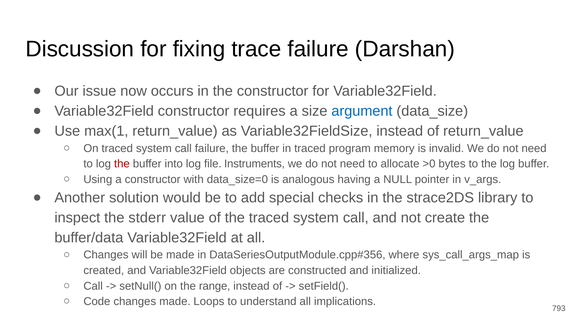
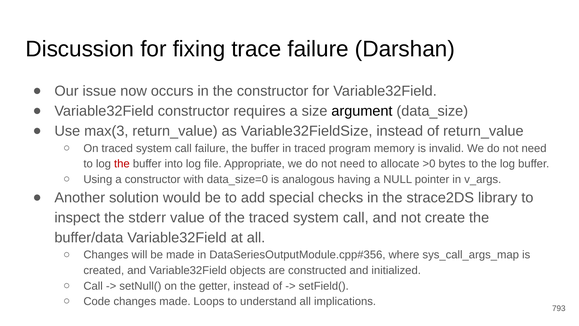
argument colour: blue -> black
max(1: max(1 -> max(3
Instruments: Instruments -> Appropriate
range: range -> getter
